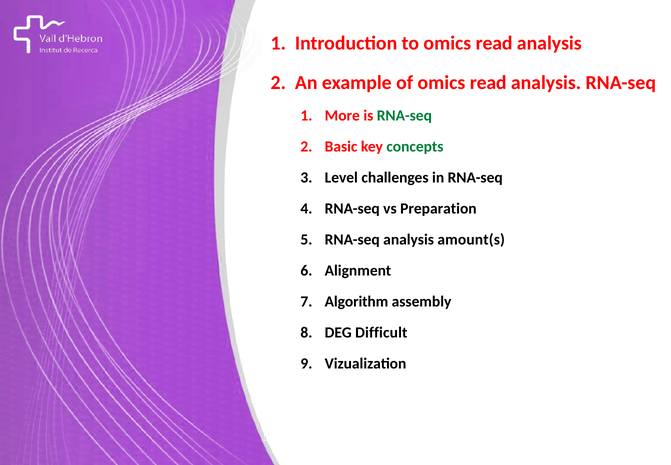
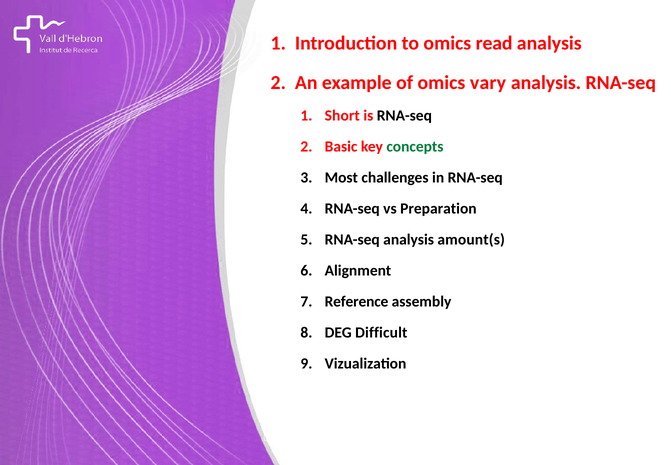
of omics read: read -> vary
More: More -> Short
RNA-seq at (404, 116) colour: green -> black
Level: Level -> Most
Algorithm: Algorithm -> Reference
